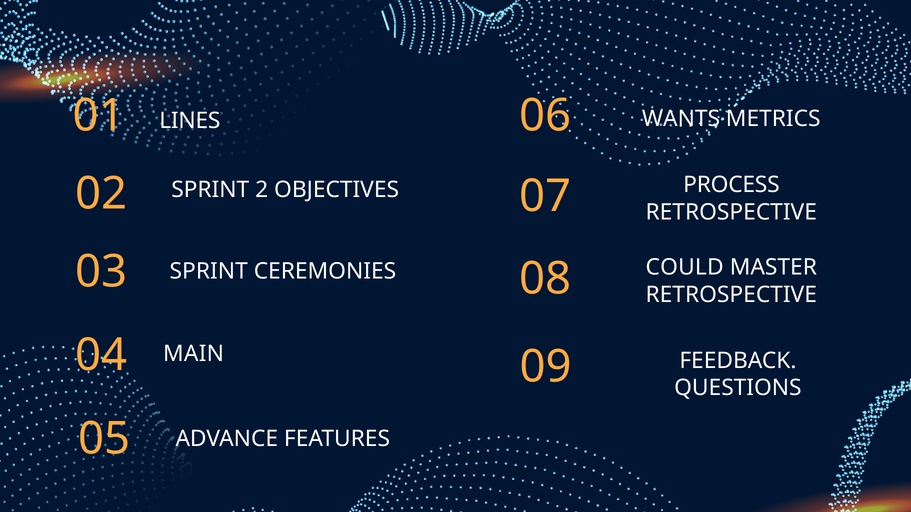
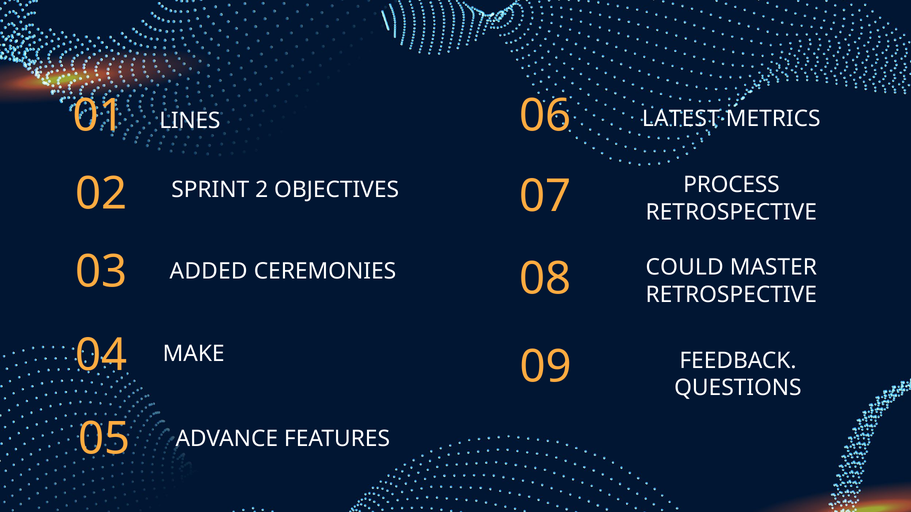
WANTS: WANTS -> LATEST
SPRINT at (209, 271): SPRINT -> ADDED
MAIN: MAIN -> MAKE
